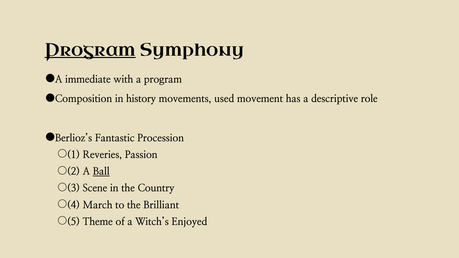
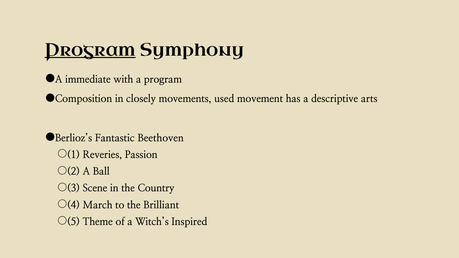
history: history -> closely
role: role -> arts
Procession: Procession -> Beethoven
Ball underline: present -> none
Enjoyed: Enjoyed -> Inspired
